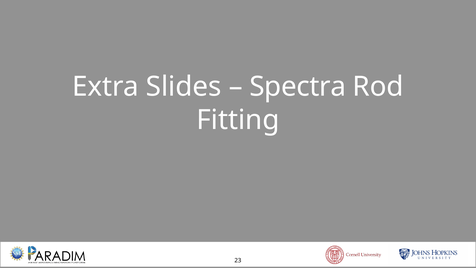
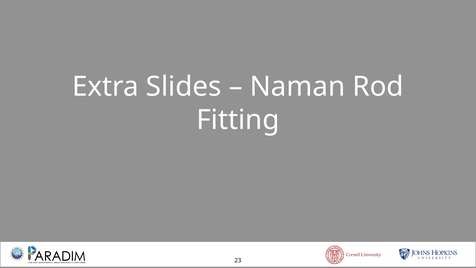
Spectra: Spectra -> Naman
